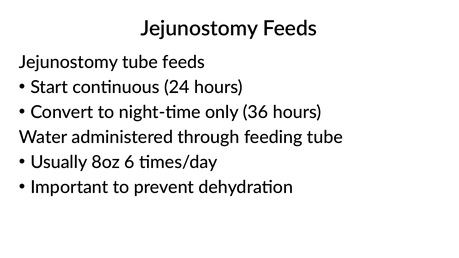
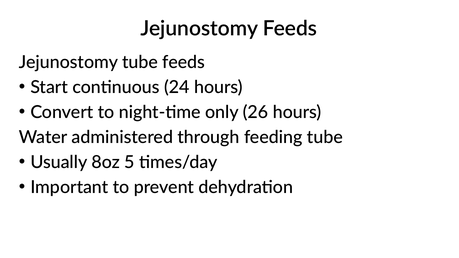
36: 36 -> 26
6: 6 -> 5
